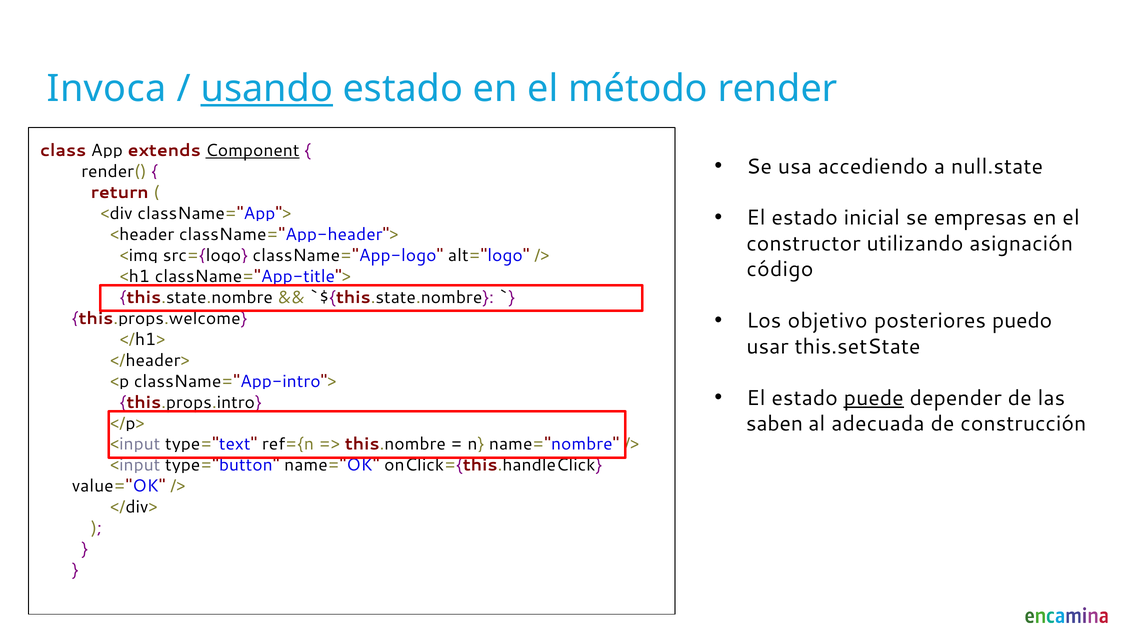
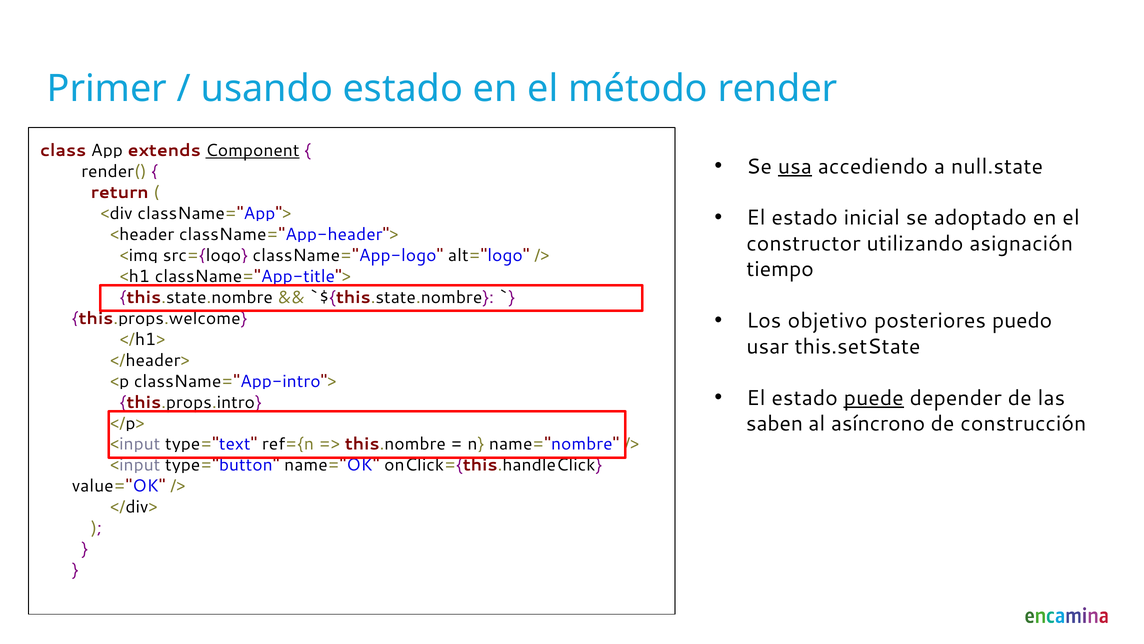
Invoca: Invoca -> Primer
usando underline: present -> none
usa underline: none -> present
empresas: empresas -> adoptado
código: código -> tiempo
adecuada: adecuada -> asíncrono
